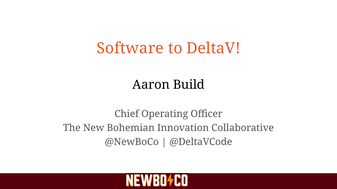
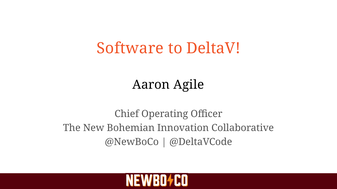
Build: Build -> Agile
